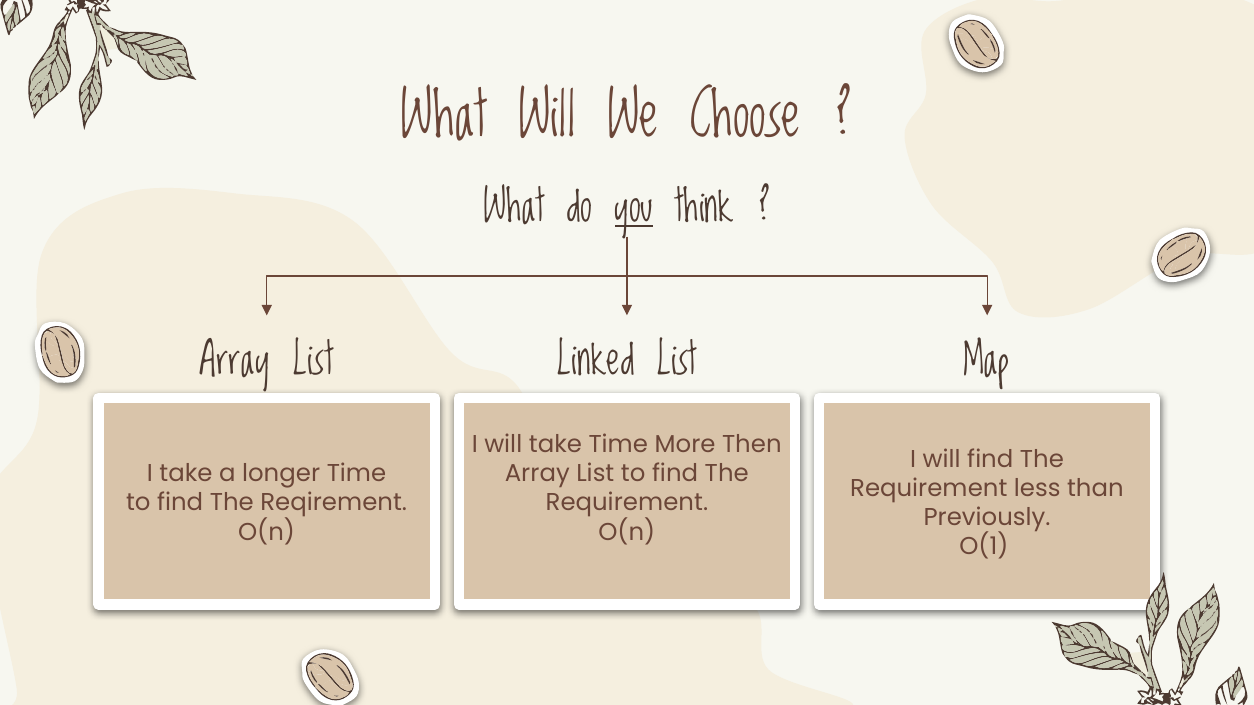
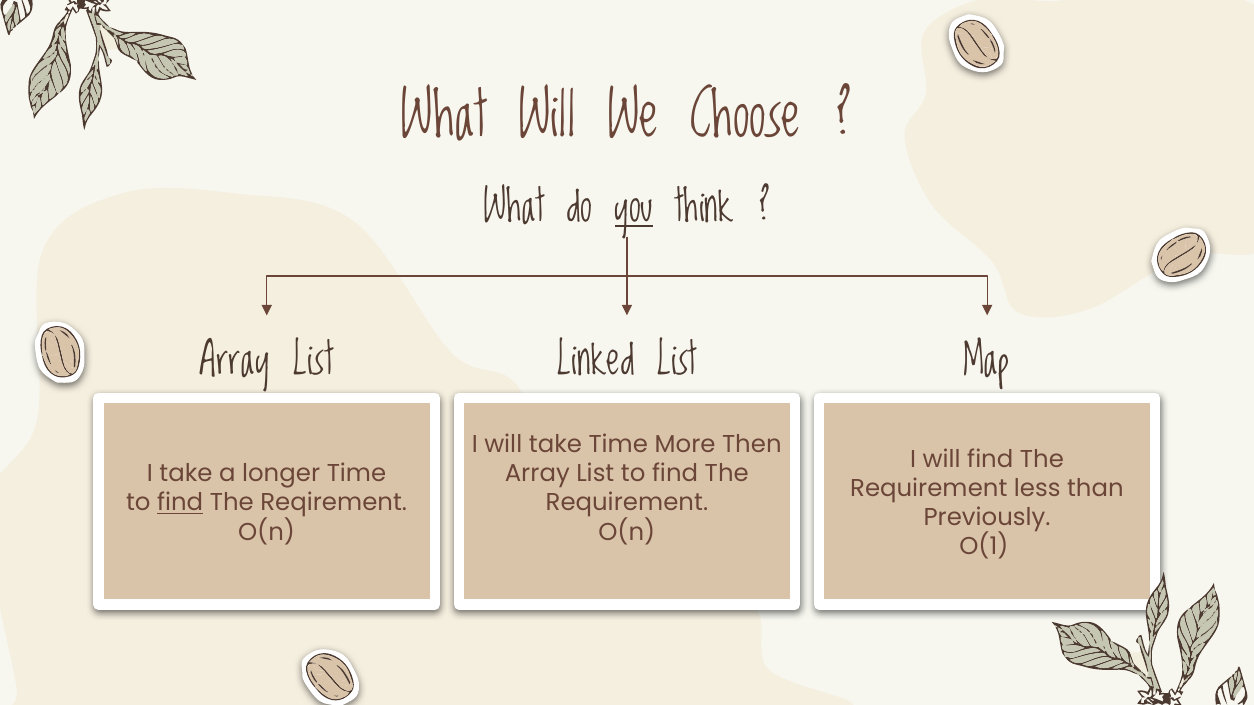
find at (180, 503) underline: none -> present
